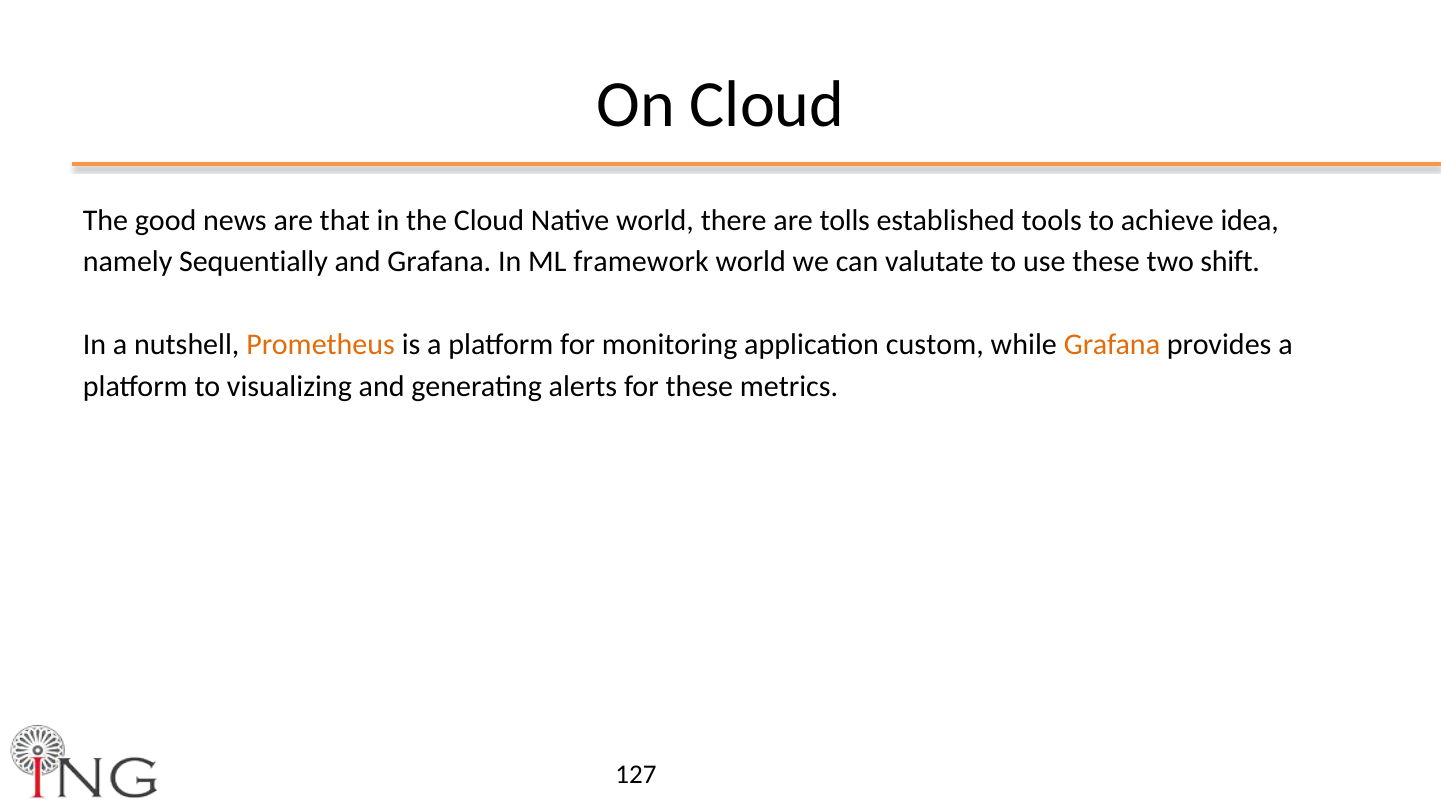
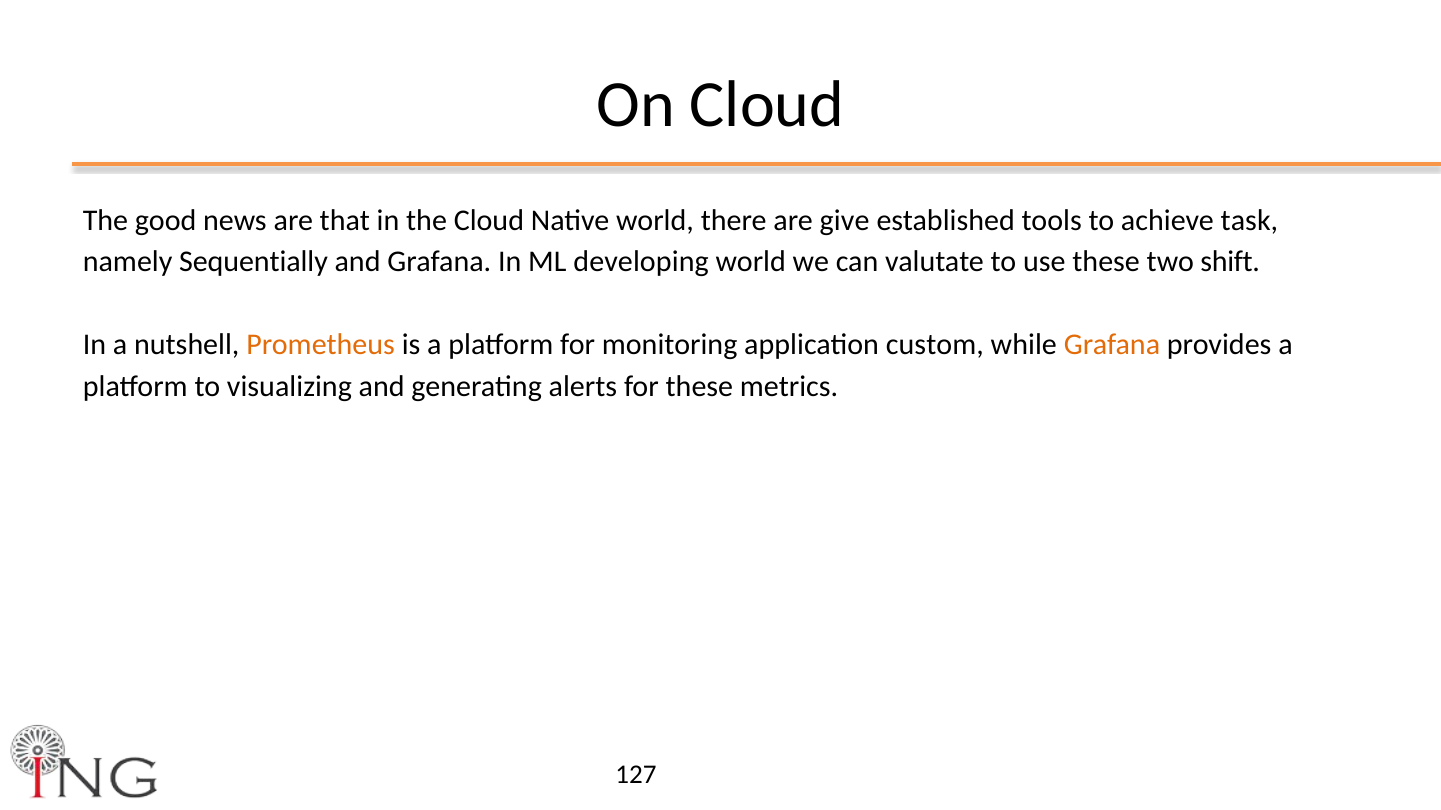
tolls: tolls -> give
idea: idea -> task
framework: framework -> developing
